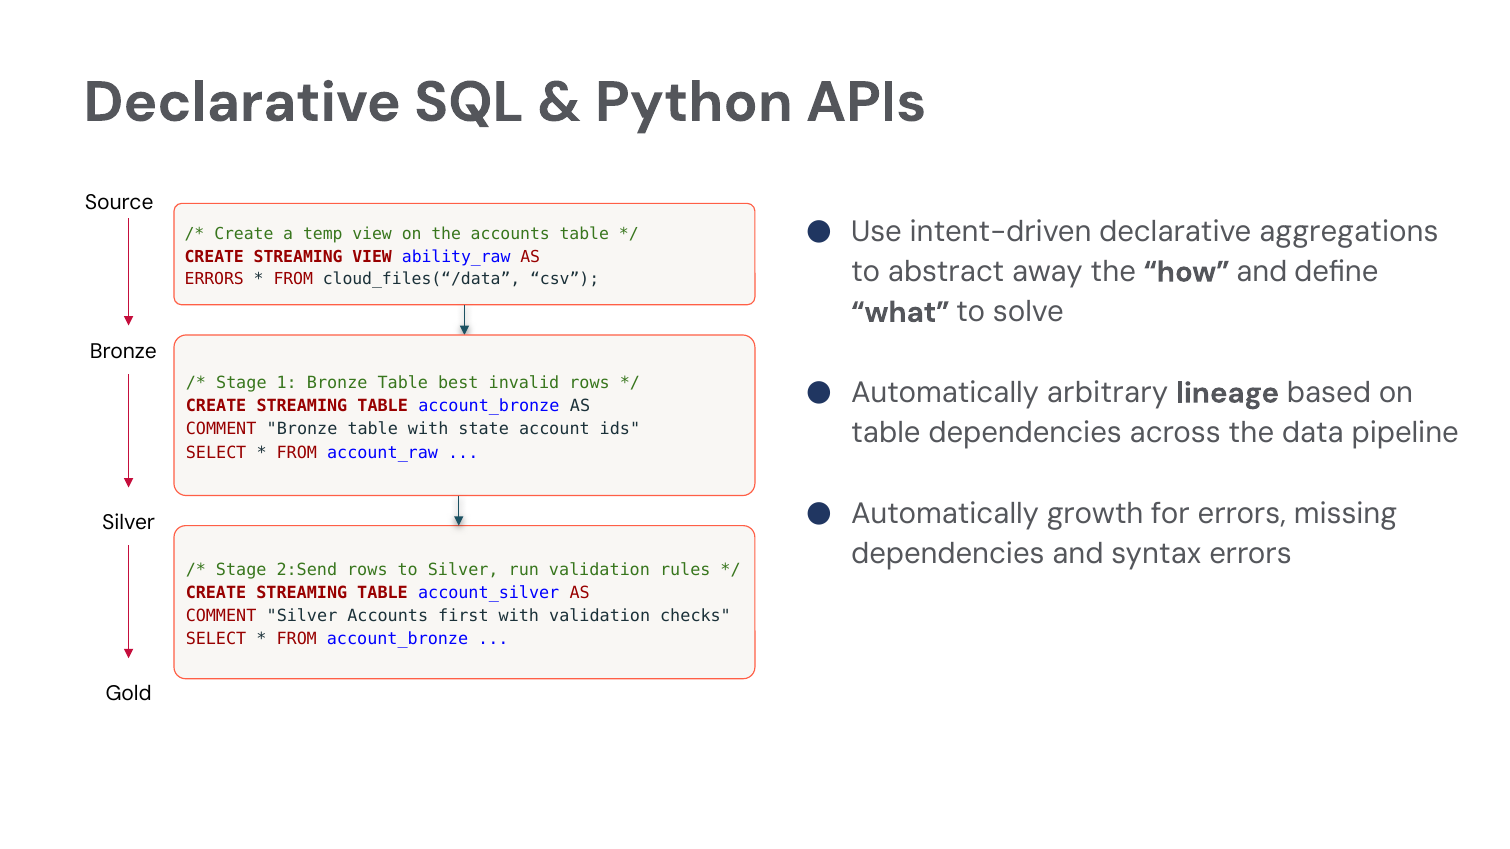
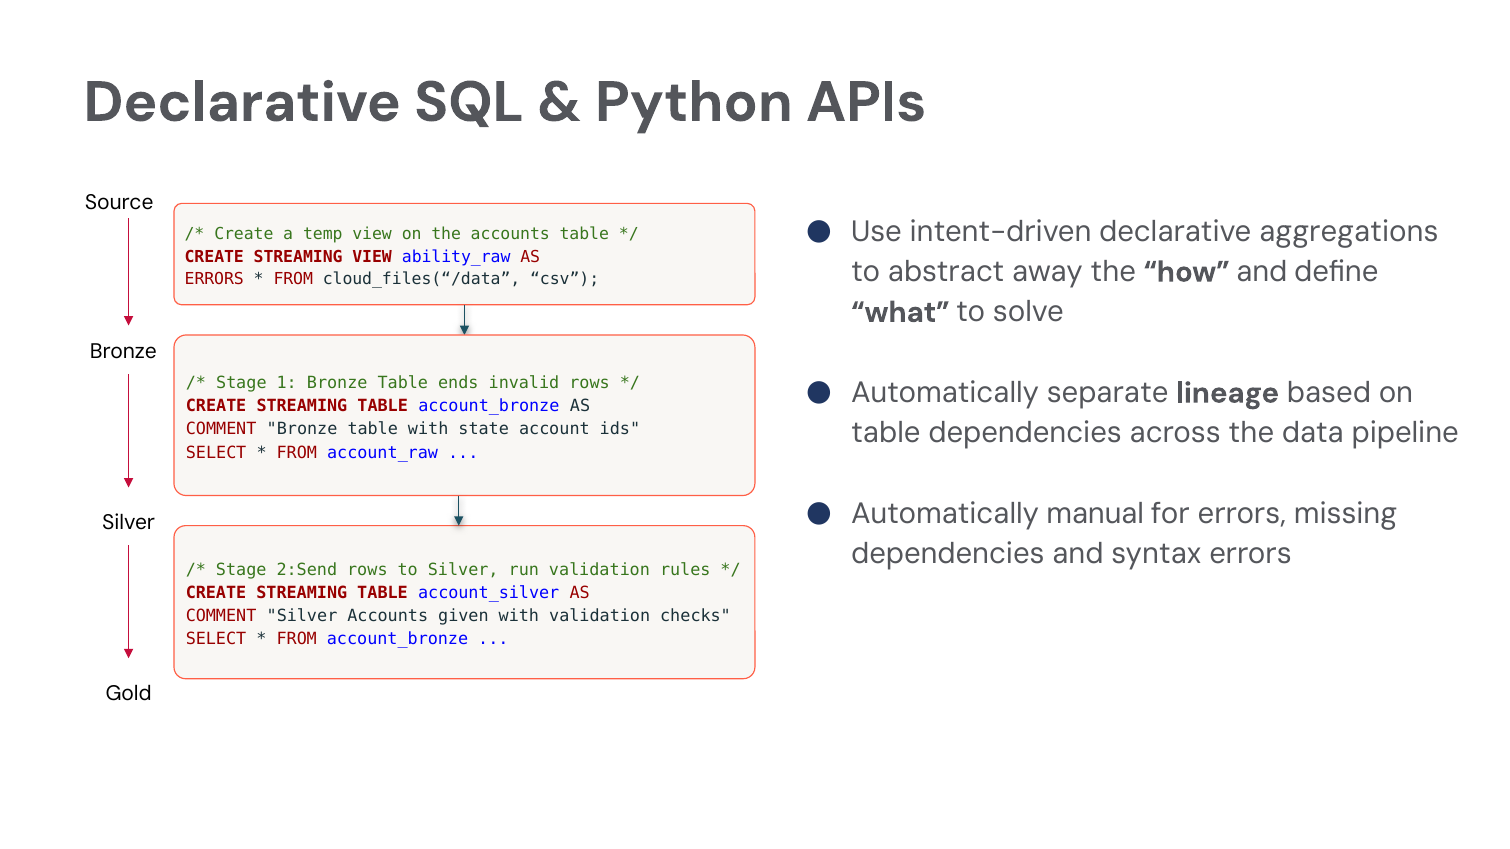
best: best -> ends
arbitrary: arbitrary -> separate
growth: growth -> manual
first: first -> given
